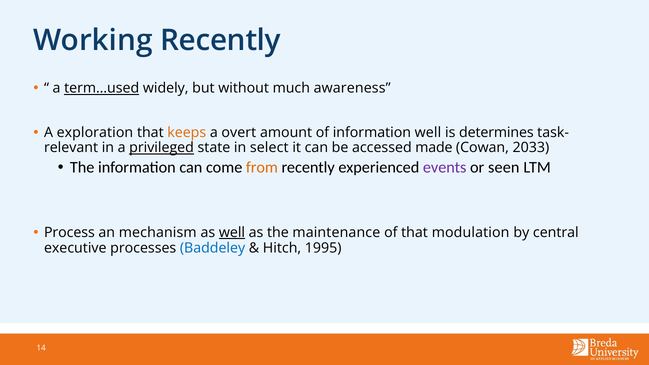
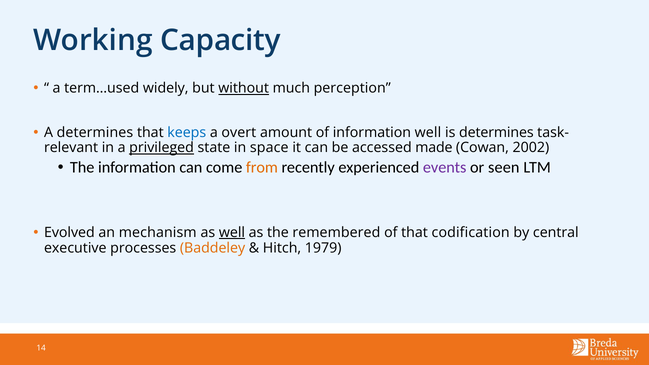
Working Recently: Recently -> Capacity
term…used underline: present -> none
without underline: none -> present
awareness: awareness -> perception
A exploration: exploration -> determines
keeps colour: orange -> blue
select: select -> space
2033: 2033 -> 2002
Process: Process -> Evolved
maintenance: maintenance -> remembered
modulation: modulation -> codification
Baddeley colour: blue -> orange
1995: 1995 -> 1979
